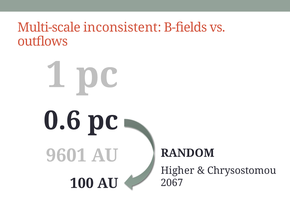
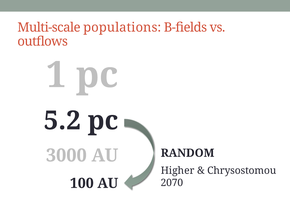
inconsistent: inconsistent -> populations
0.6: 0.6 -> 5.2
9601: 9601 -> 3000
2067: 2067 -> 2070
